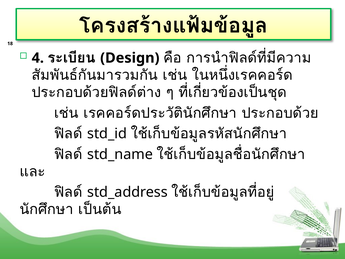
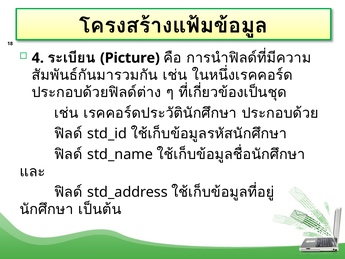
Design: Design -> Picture
